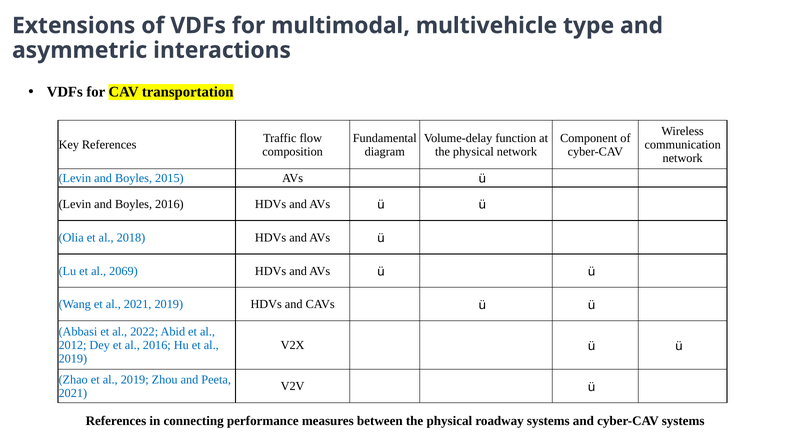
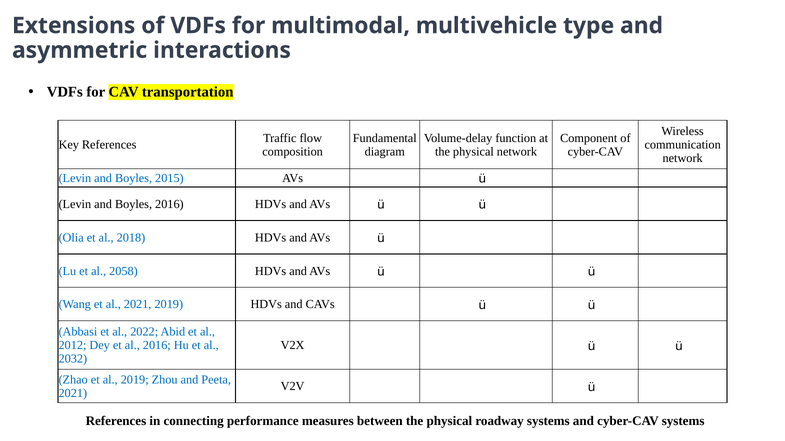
2069: 2069 -> 2058
2019 at (73, 359): 2019 -> 2032
